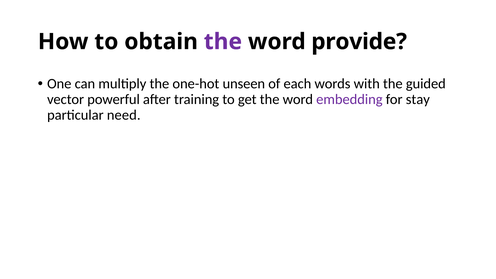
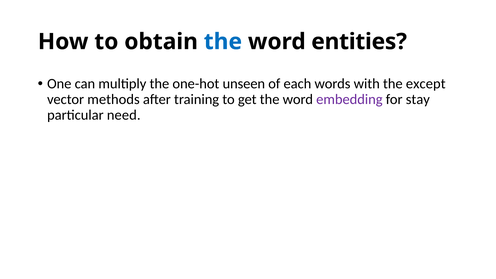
the at (223, 42) colour: purple -> blue
provide: provide -> entities
guided: guided -> except
powerful: powerful -> methods
